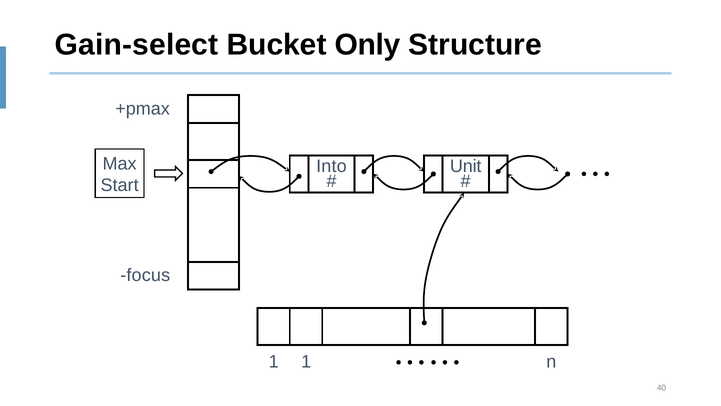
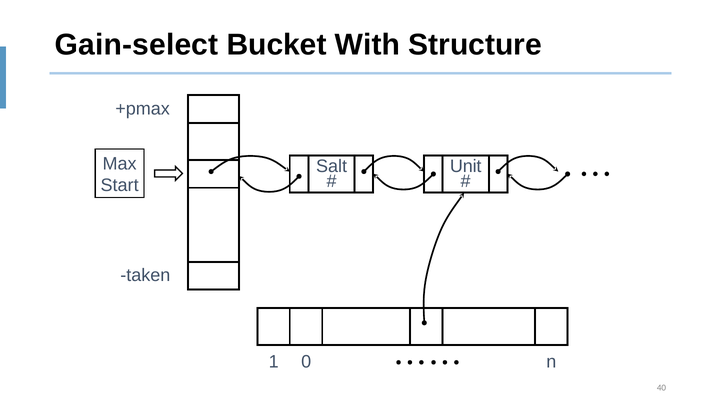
Only: Only -> With
Into: Into -> Salt
focus: focus -> taken
1 1: 1 -> 0
